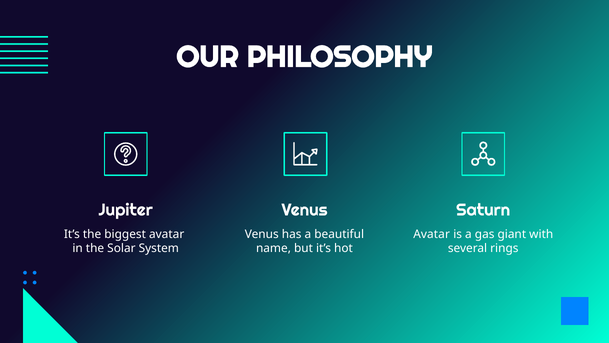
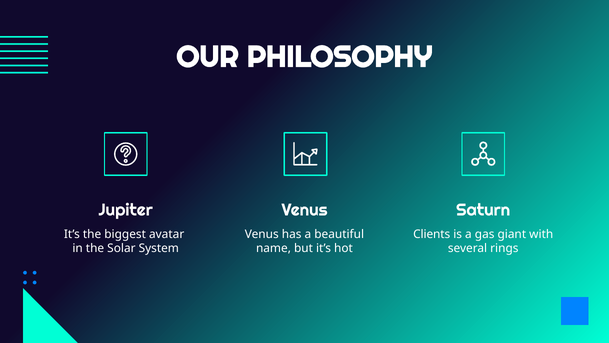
Avatar at (432, 234): Avatar -> Clients
